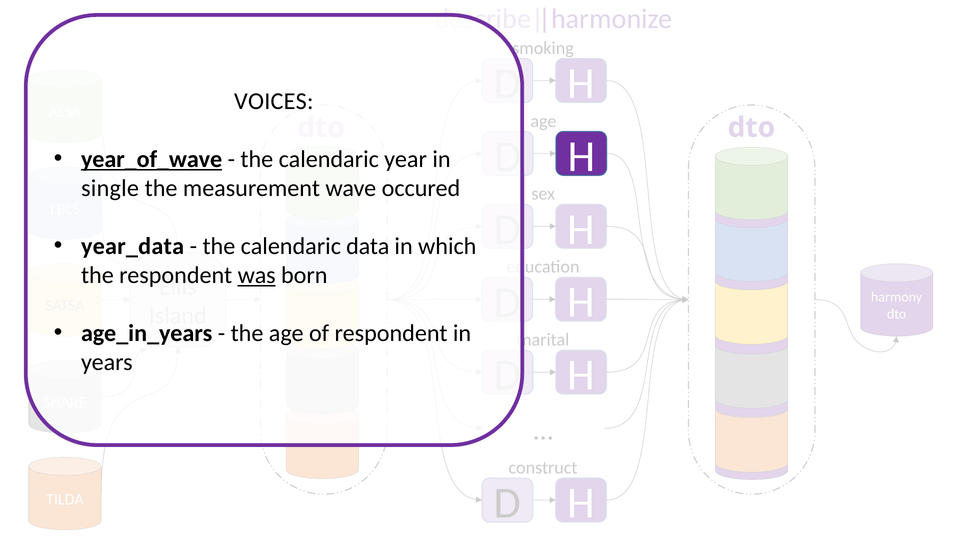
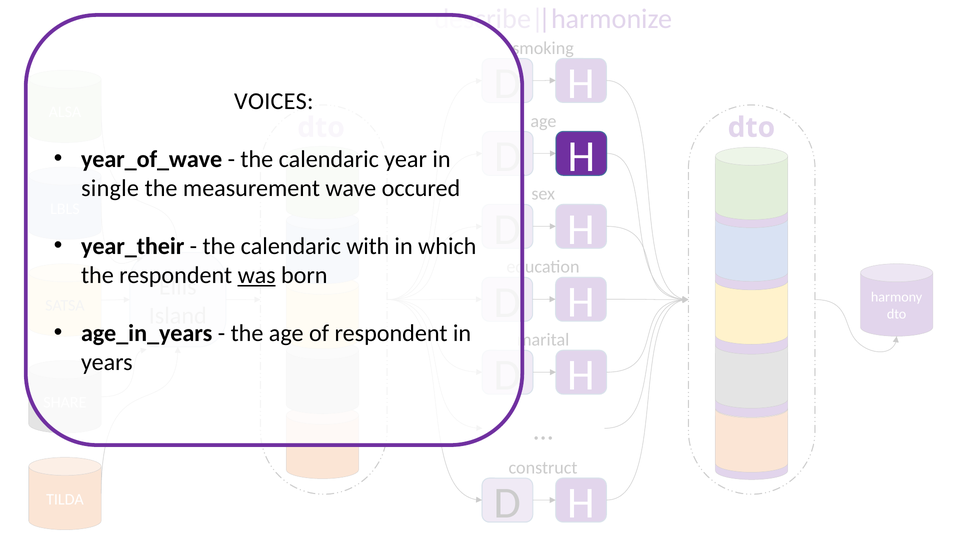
year_of_wave underline: present -> none
year_data: year_data -> year_their
data: data -> with
